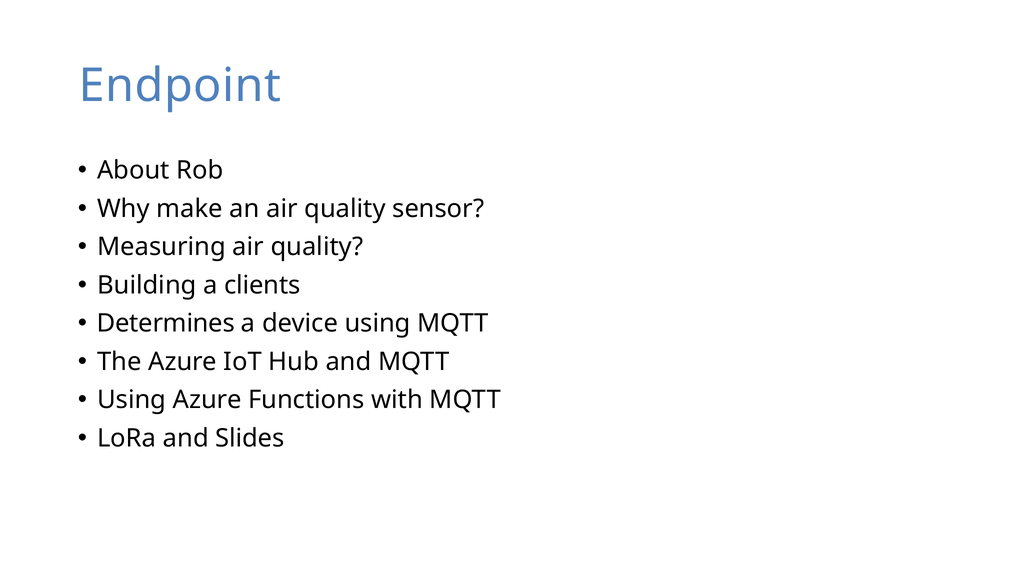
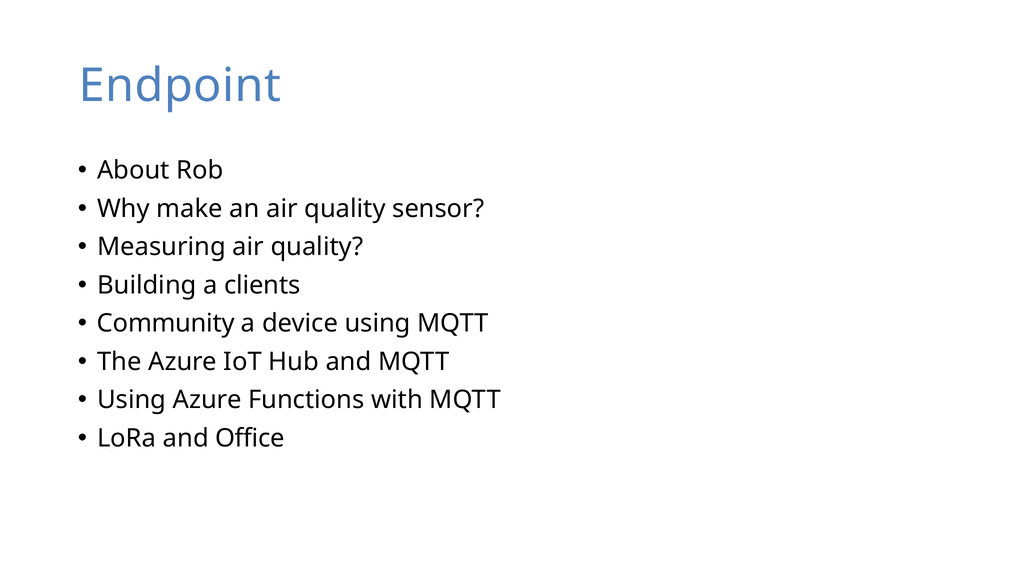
Determines: Determines -> Community
Slides: Slides -> Office
